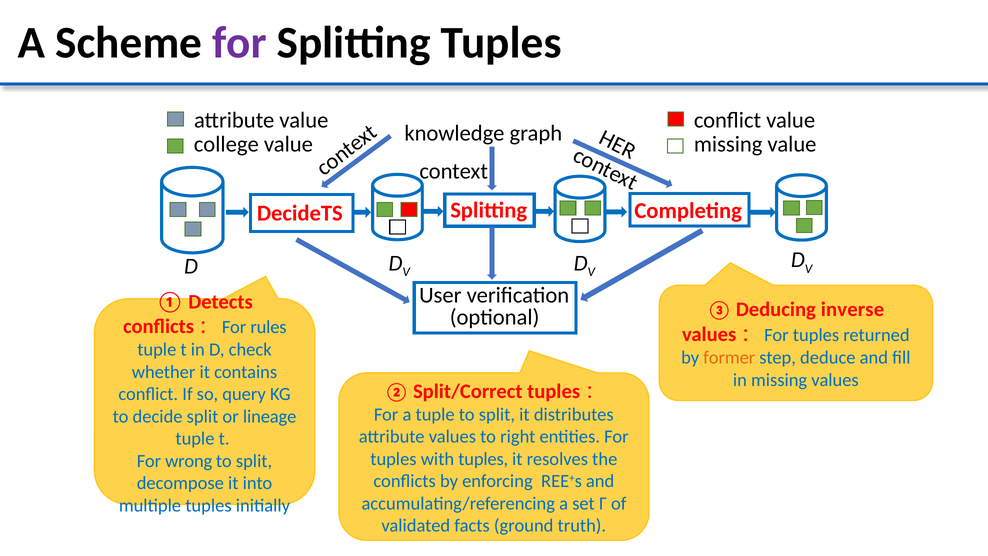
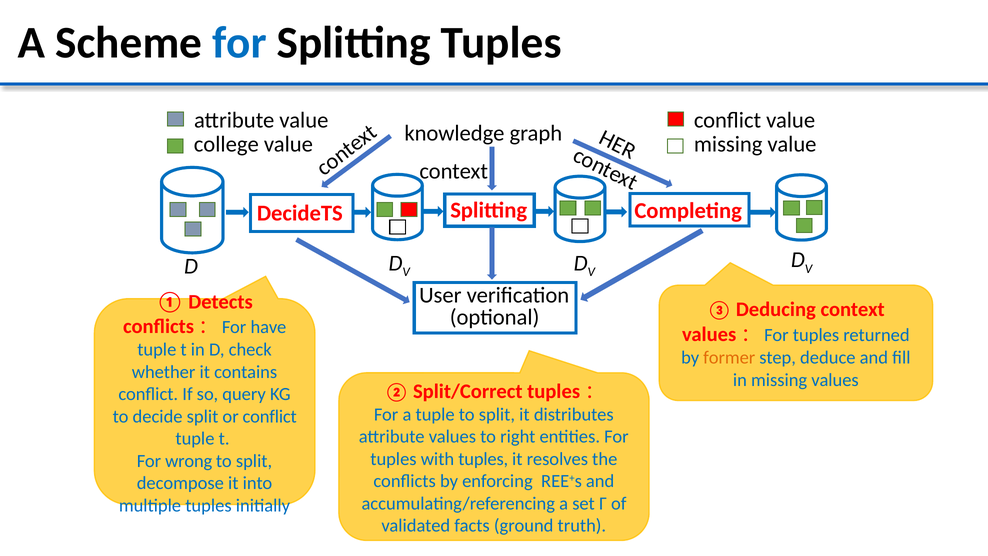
for at (239, 43) colour: purple -> blue
Deducing inverse: inverse -> context
rules: rules -> have
or lineage: lineage -> conflict
